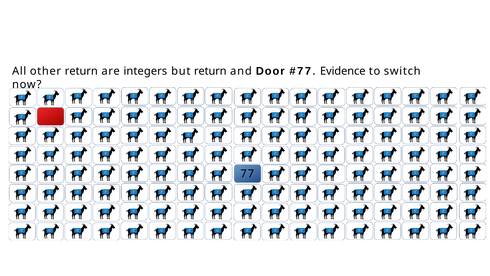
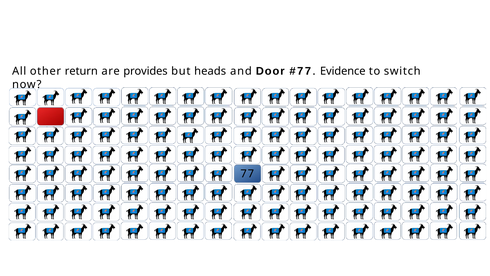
integers: integers -> provides
but return: return -> heads
